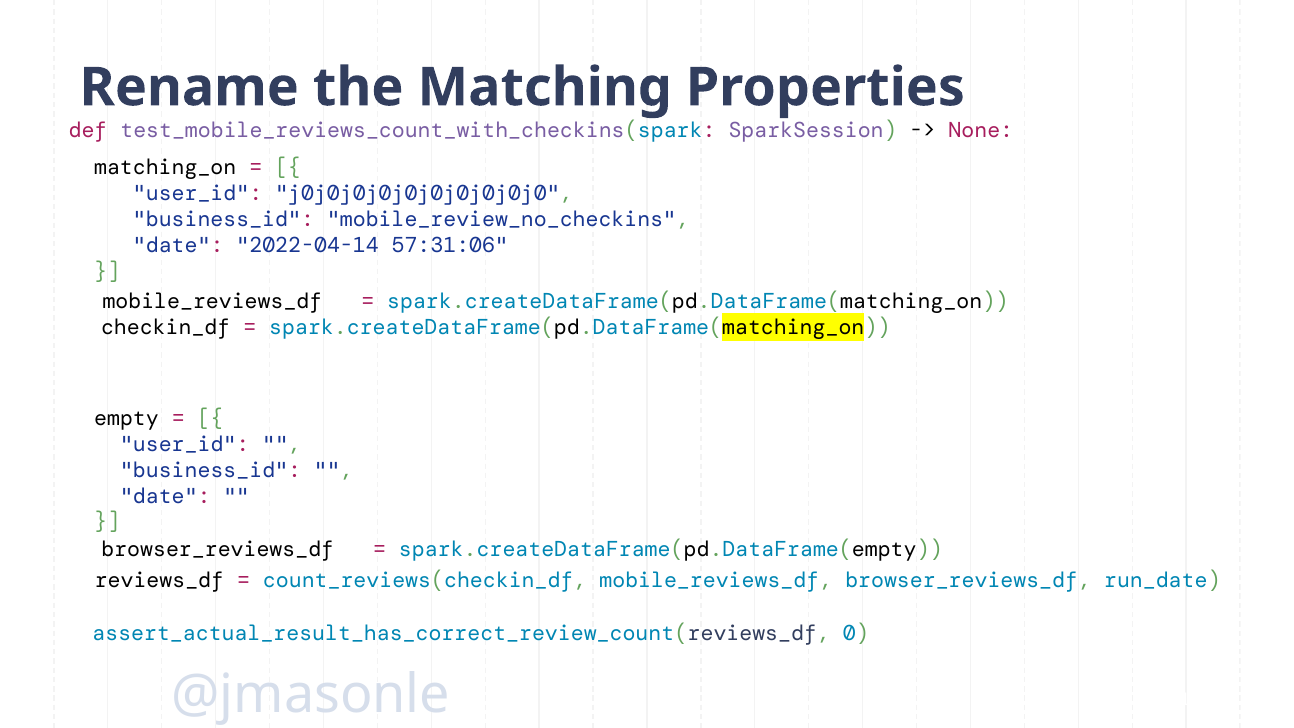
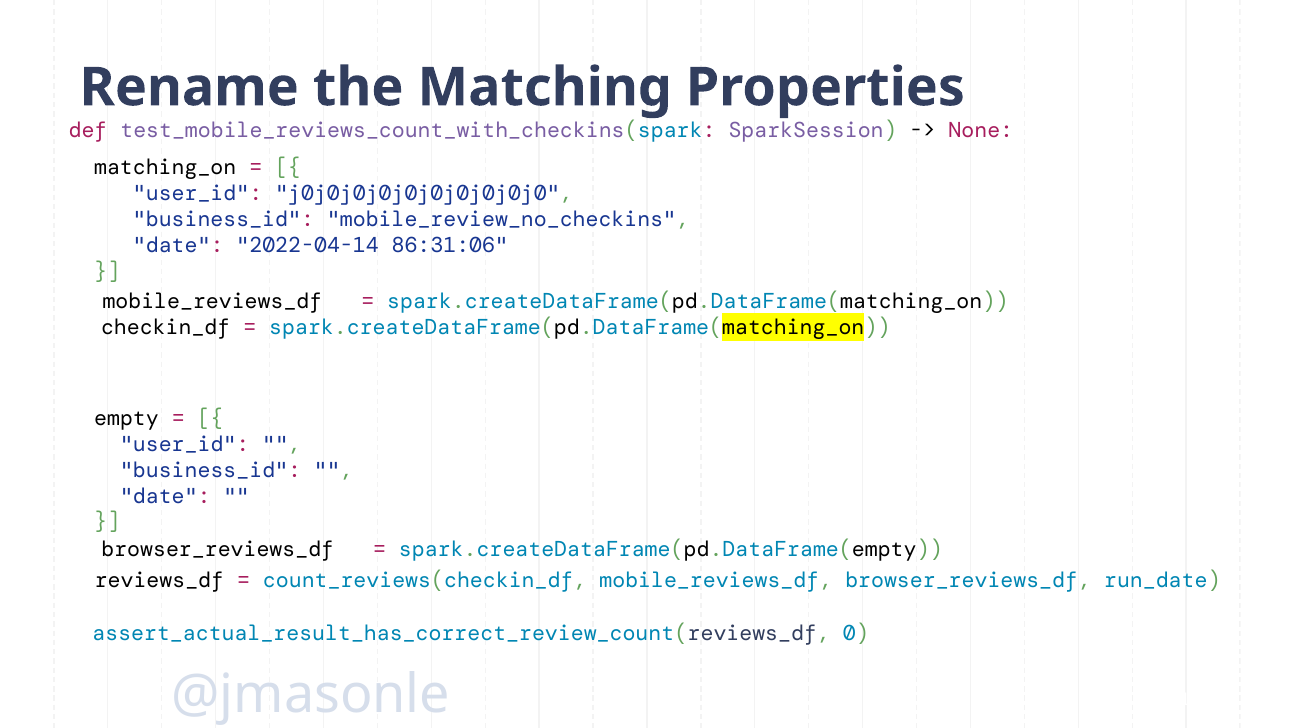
57:31:06: 57:31:06 -> 86:31:06
